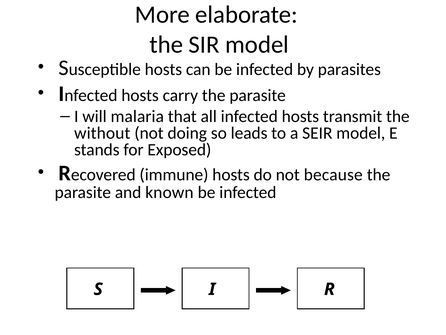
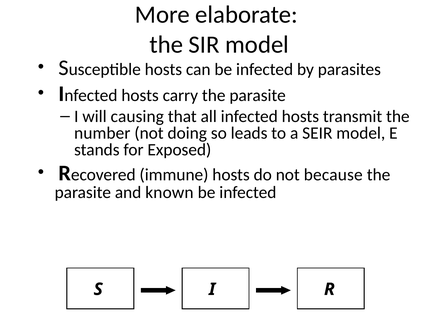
malaria: malaria -> causing
without: without -> number
